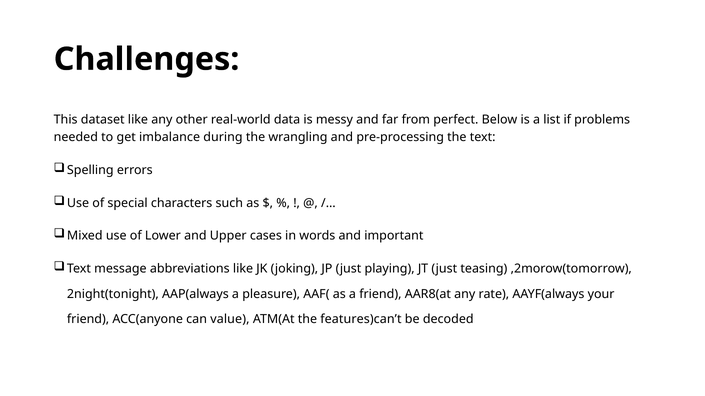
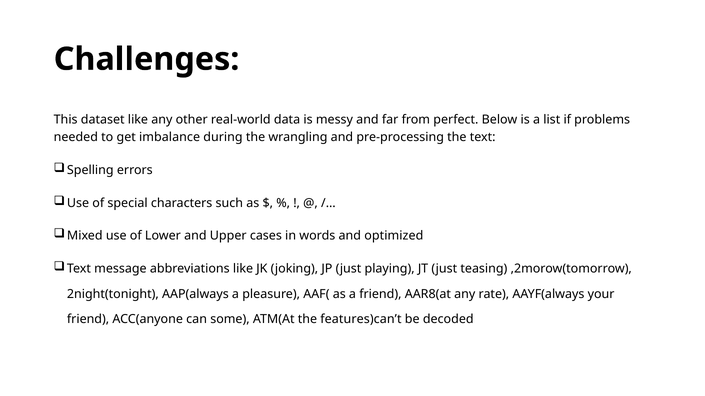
important: important -> optimized
value: value -> some
